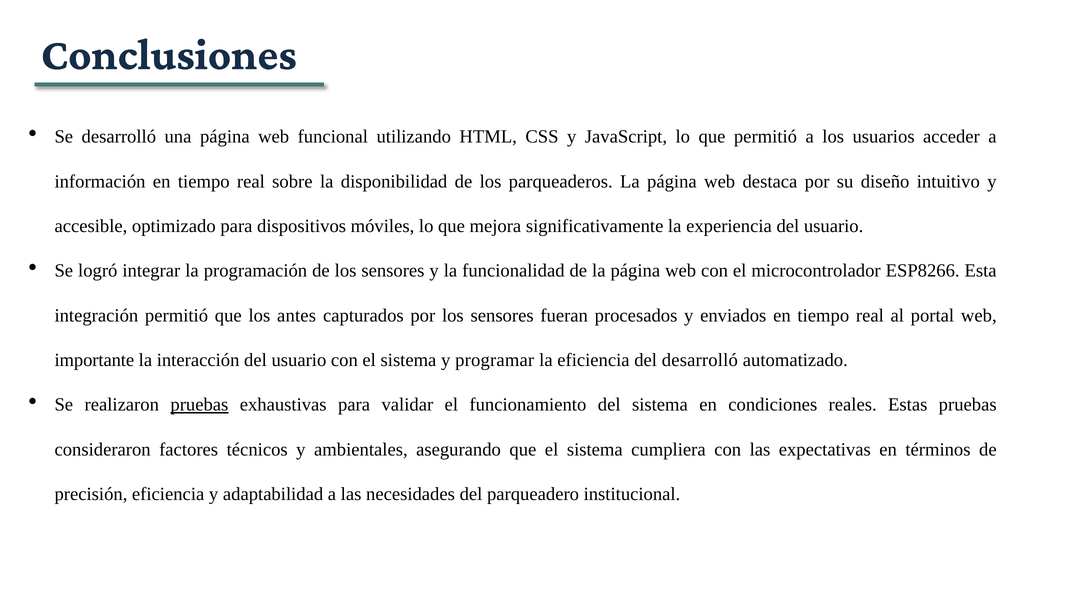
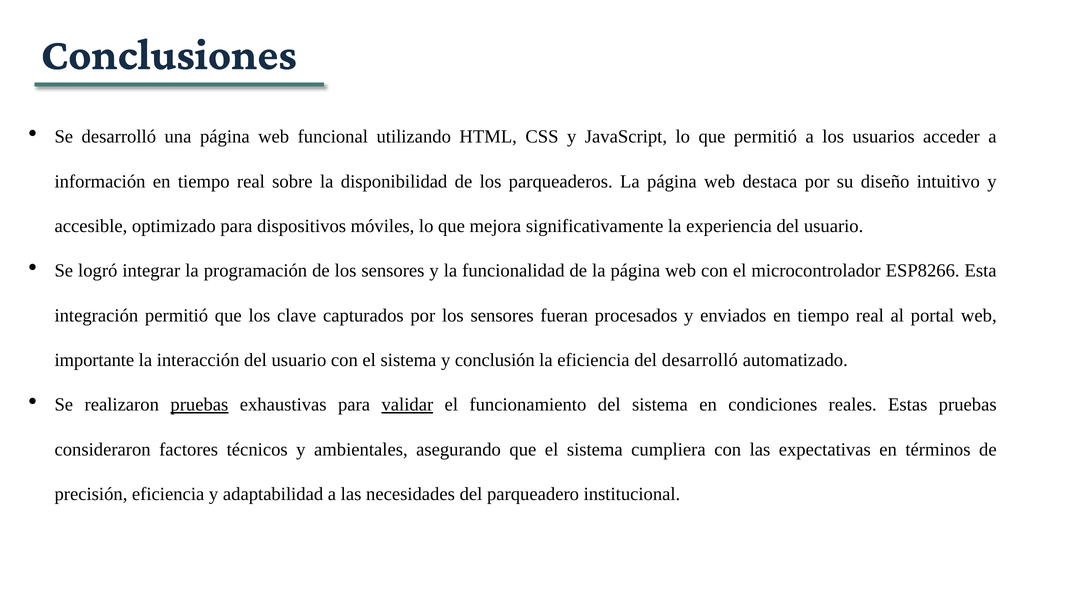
antes: antes -> clave
programar: programar -> conclusión
validar underline: none -> present
